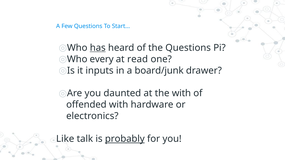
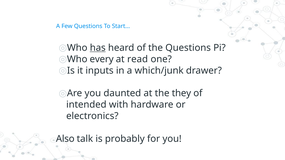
board/junk: board/junk -> which/junk
the with: with -> they
offended: offended -> intended
Like: Like -> Also
probably underline: present -> none
